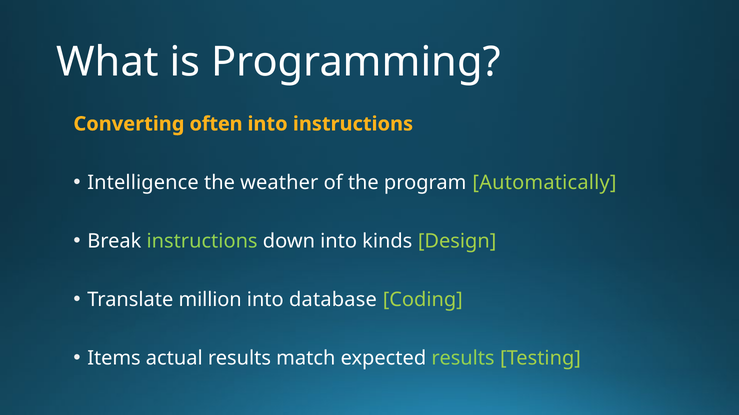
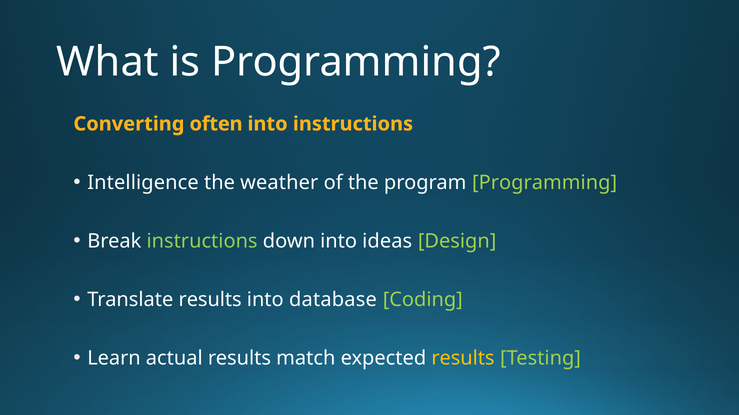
program Automatically: Automatically -> Programming
kinds: kinds -> ideas
Translate million: million -> results
Items: Items -> Learn
results at (463, 359) colour: light green -> yellow
